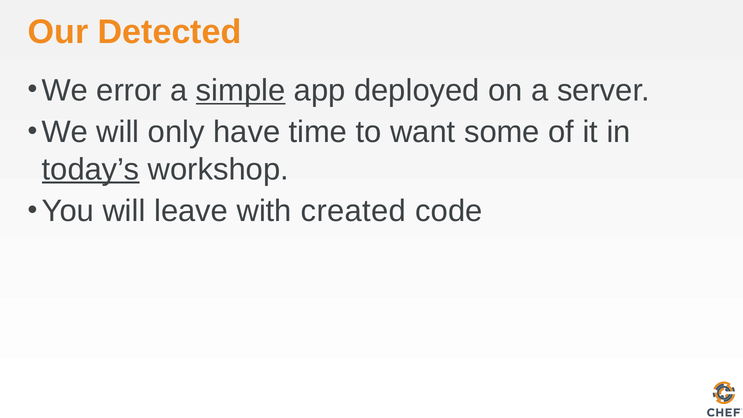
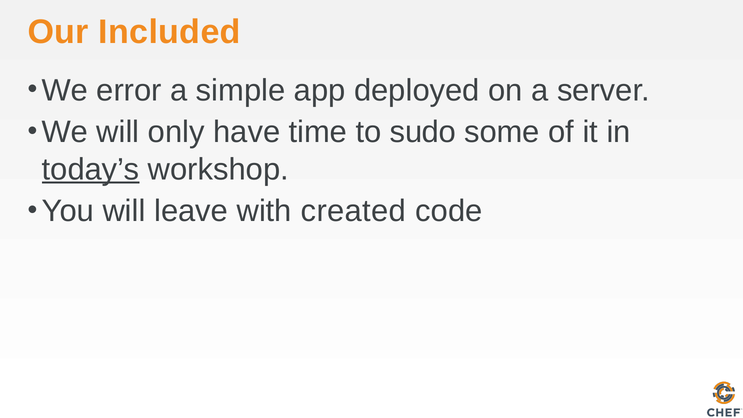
Detected: Detected -> Included
simple underline: present -> none
want: want -> sudo
